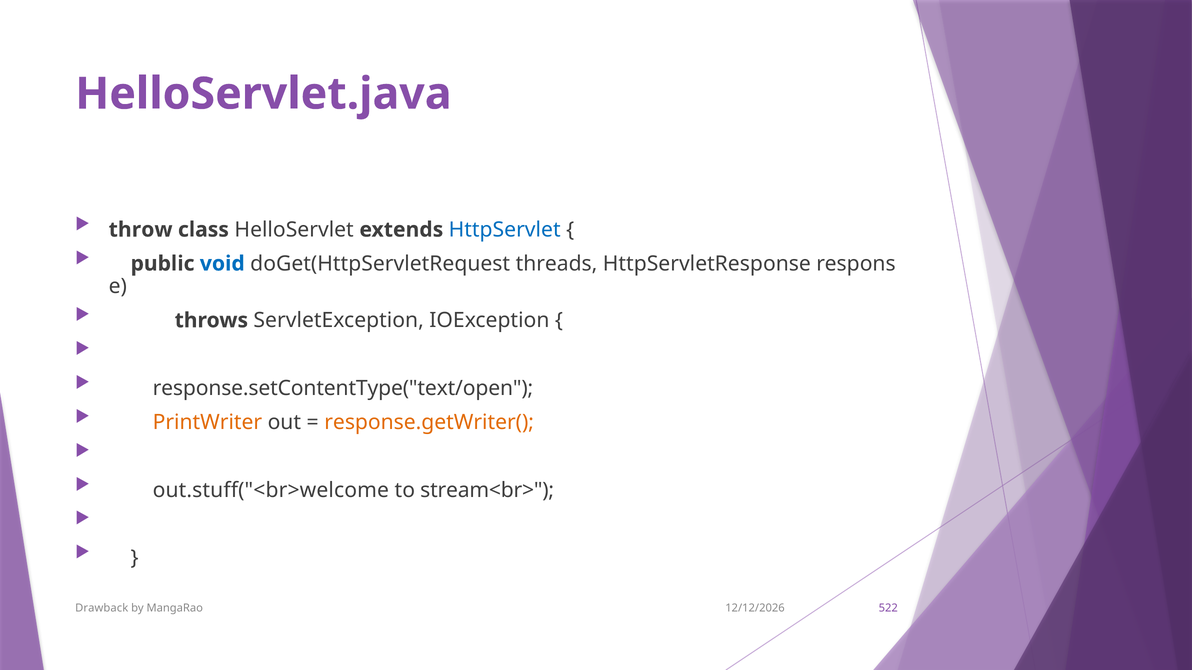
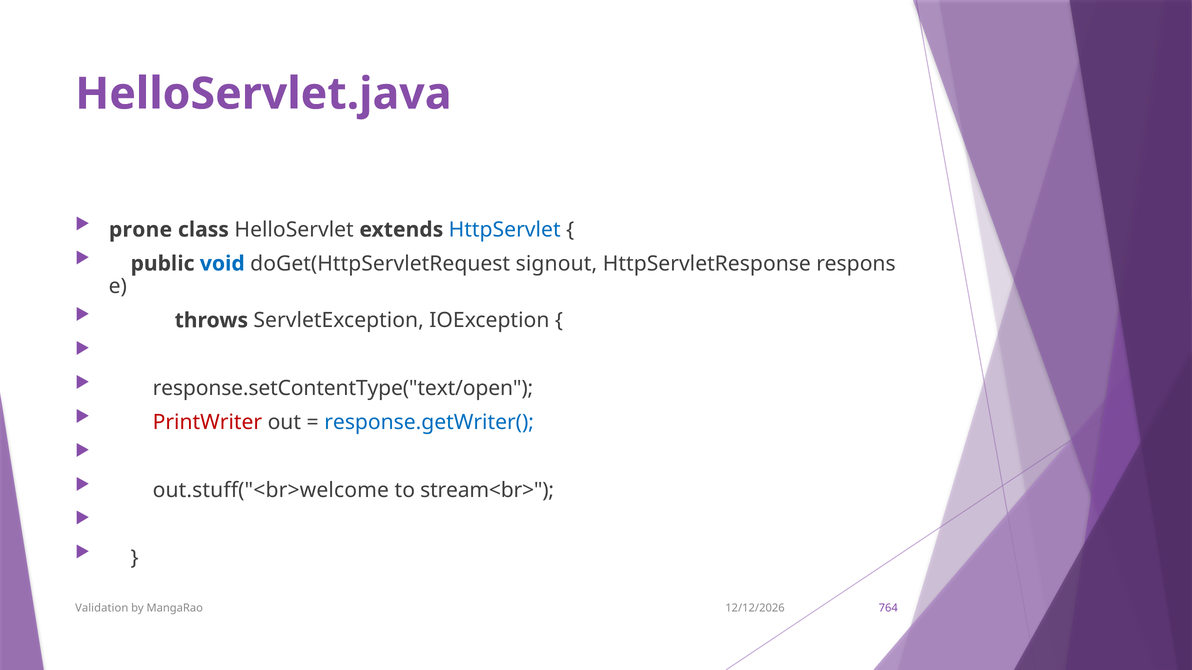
throw: throw -> prone
threads: threads -> signout
PrintWriter colour: orange -> red
response.getWriter( colour: orange -> blue
Drawback: Drawback -> Validation
522: 522 -> 764
